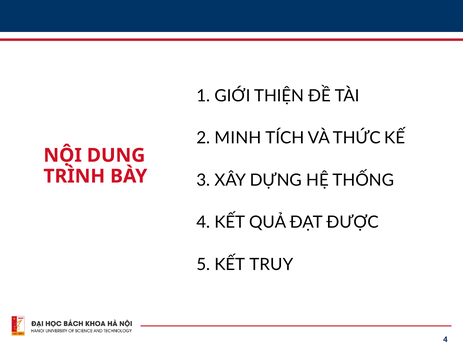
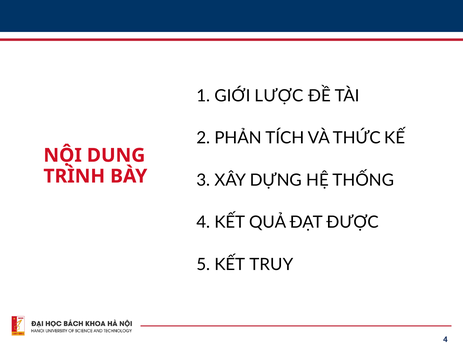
THIỆN: THIỆN -> LƯỢC
MINH: MINH -> PHẢN
